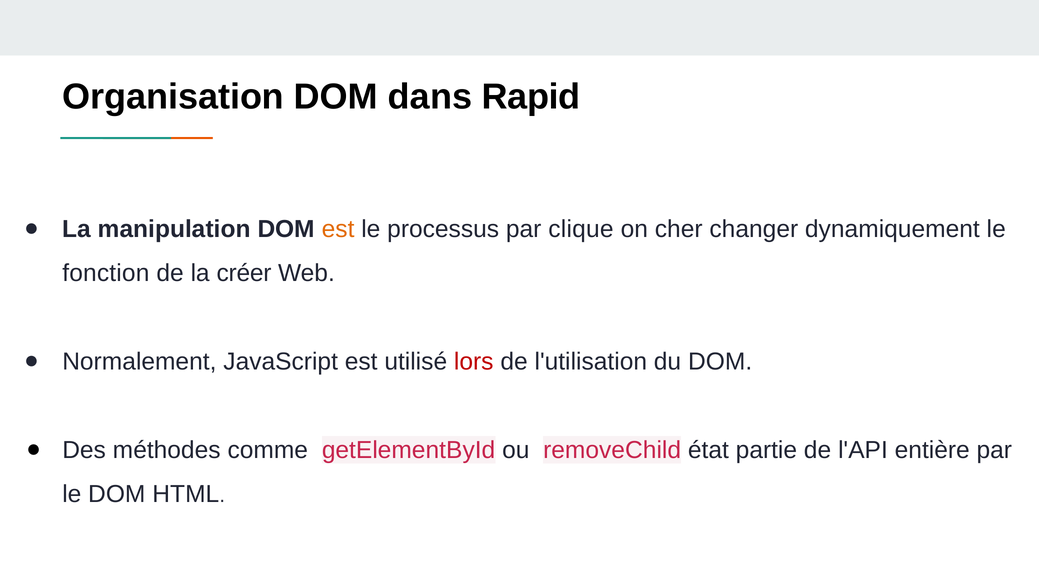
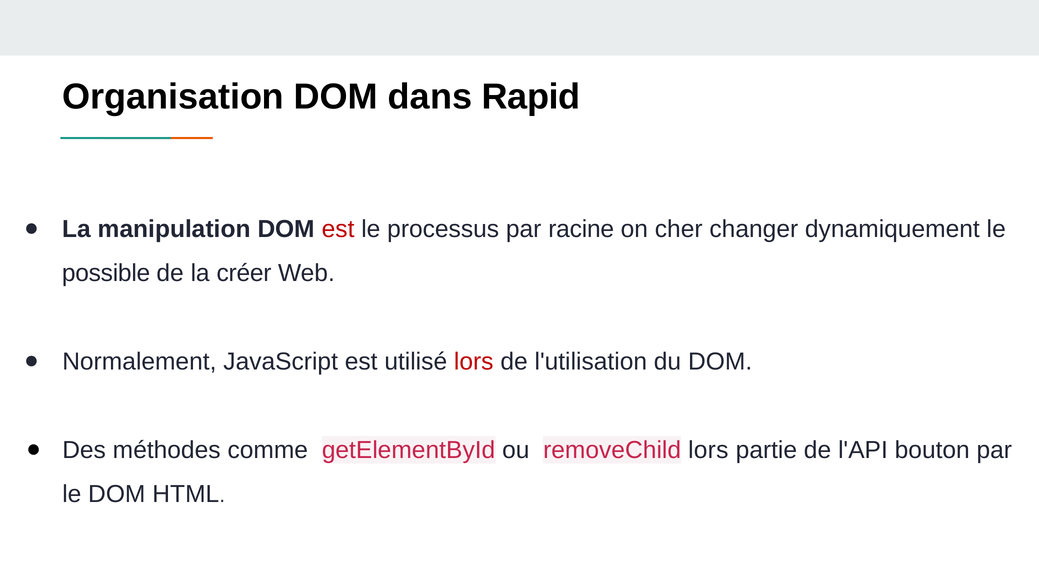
est at (338, 229) colour: orange -> red
clique: clique -> racine
fonction: fonction -> possible
removeChild état: état -> lors
entière: entière -> bouton
